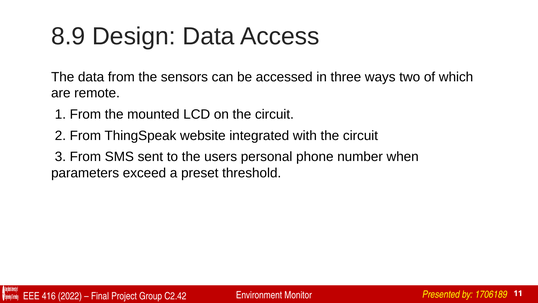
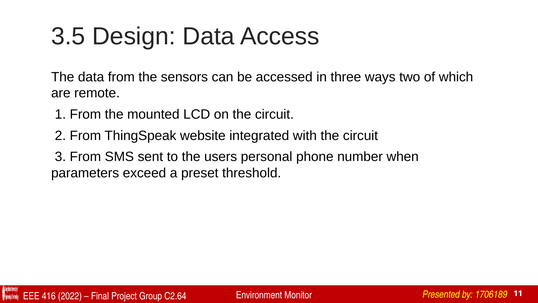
8.9: 8.9 -> 3.5
C2.42: C2.42 -> C2.64
